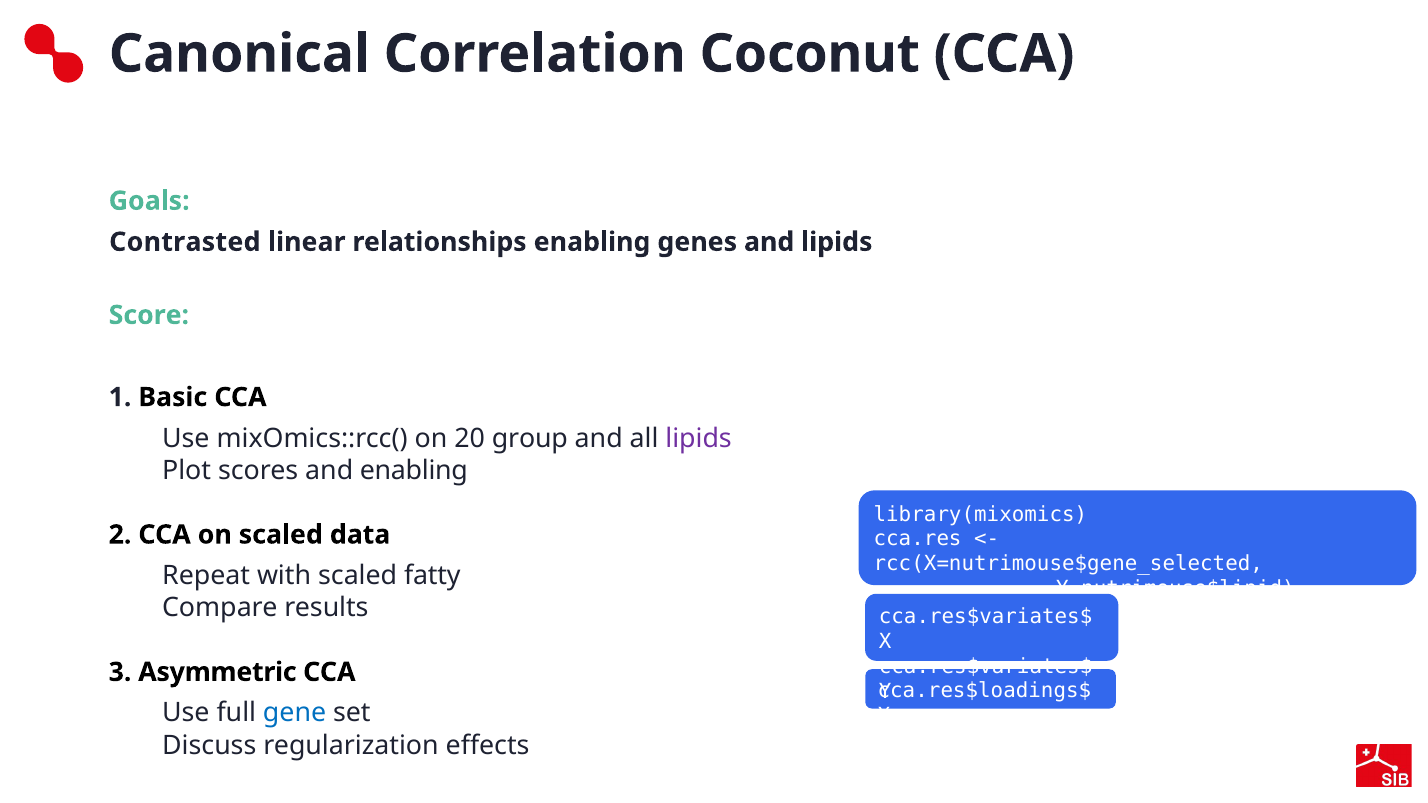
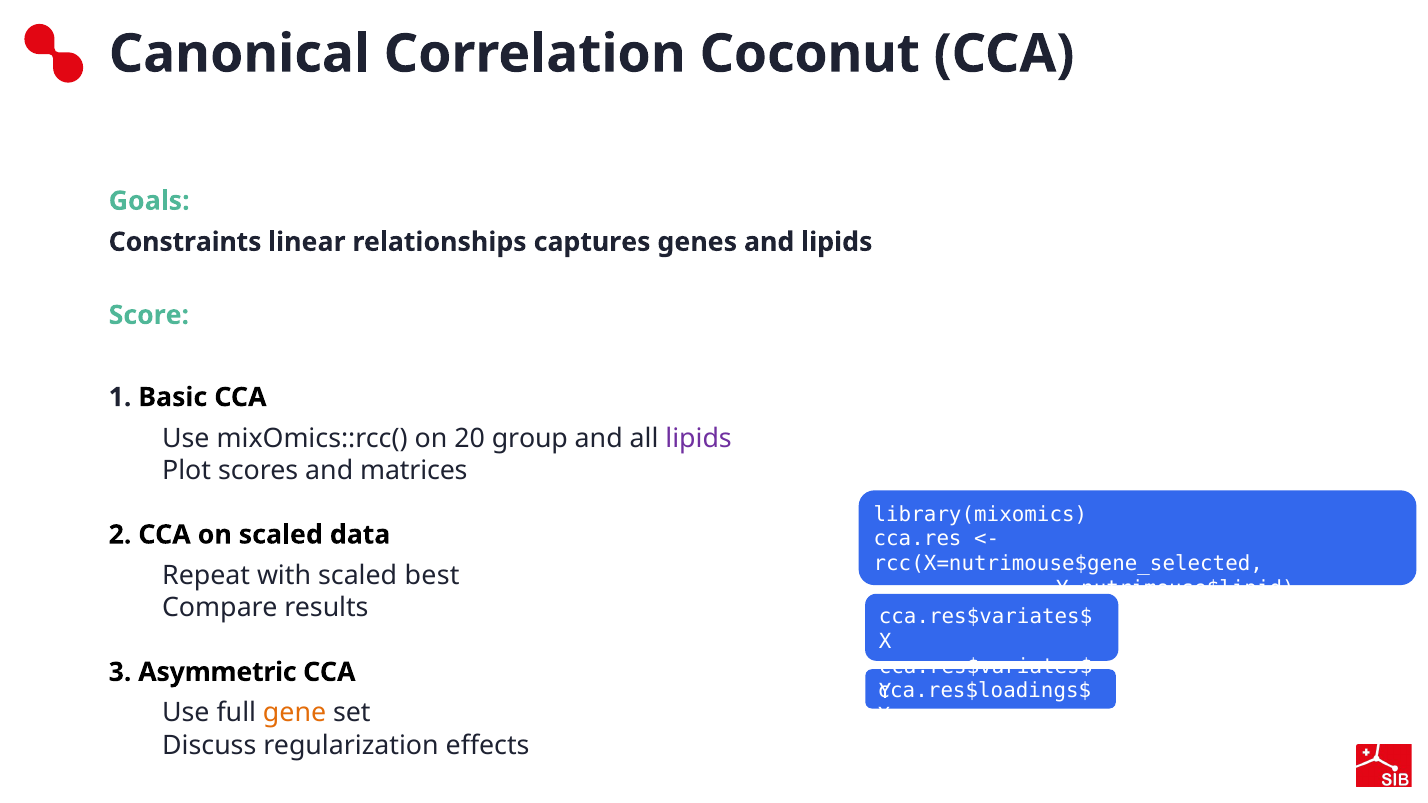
Contrasted: Contrasted -> Constraints
relationships enabling: enabling -> captures
and enabling: enabling -> matrices
fatty: fatty -> best
gene colour: blue -> orange
